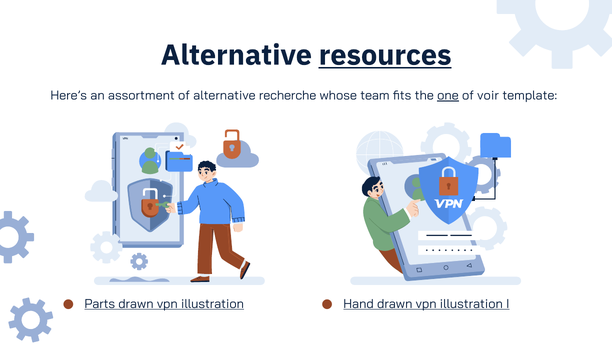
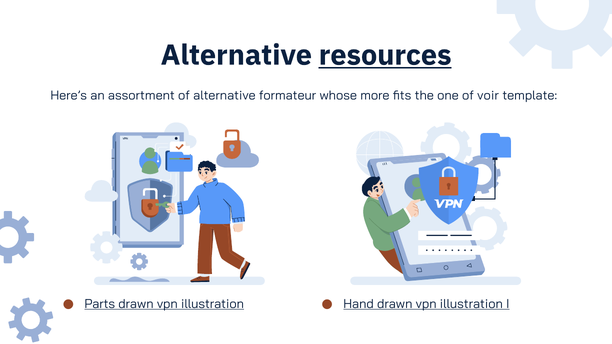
recherche: recherche -> formateur
team: team -> more
one underline: present -> none
